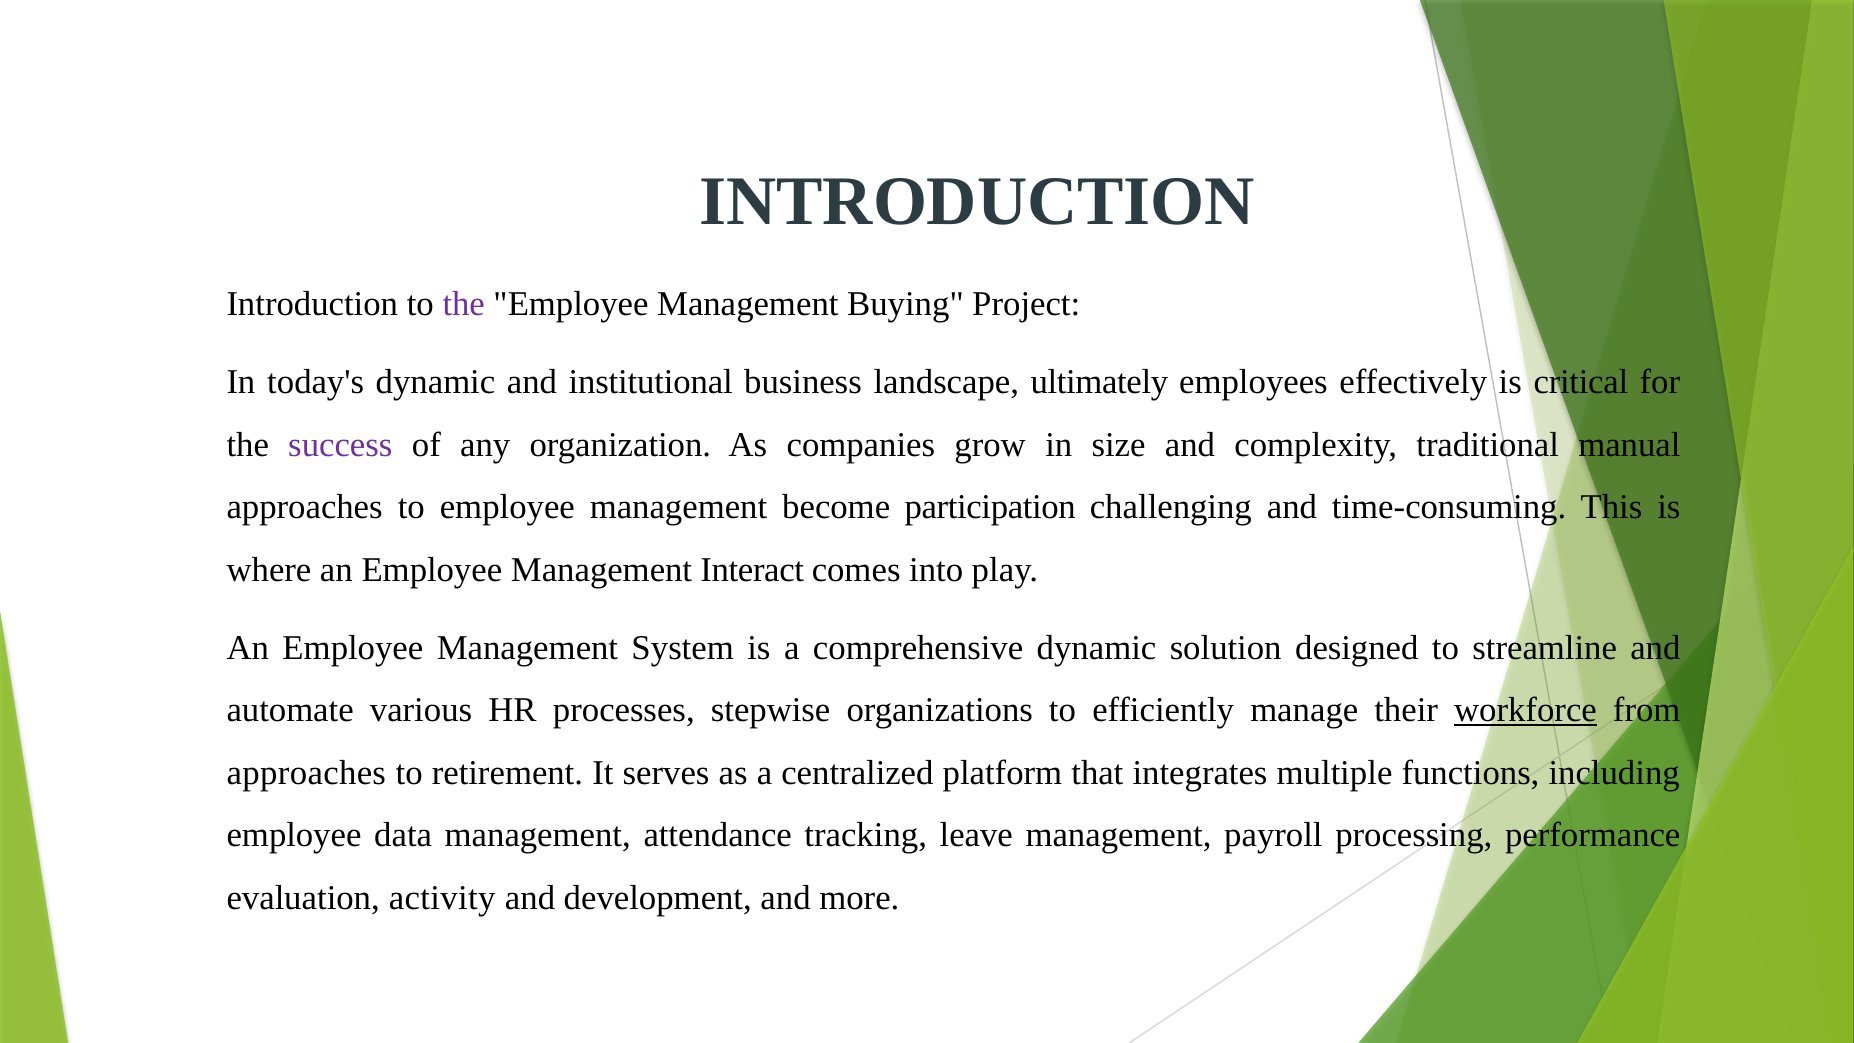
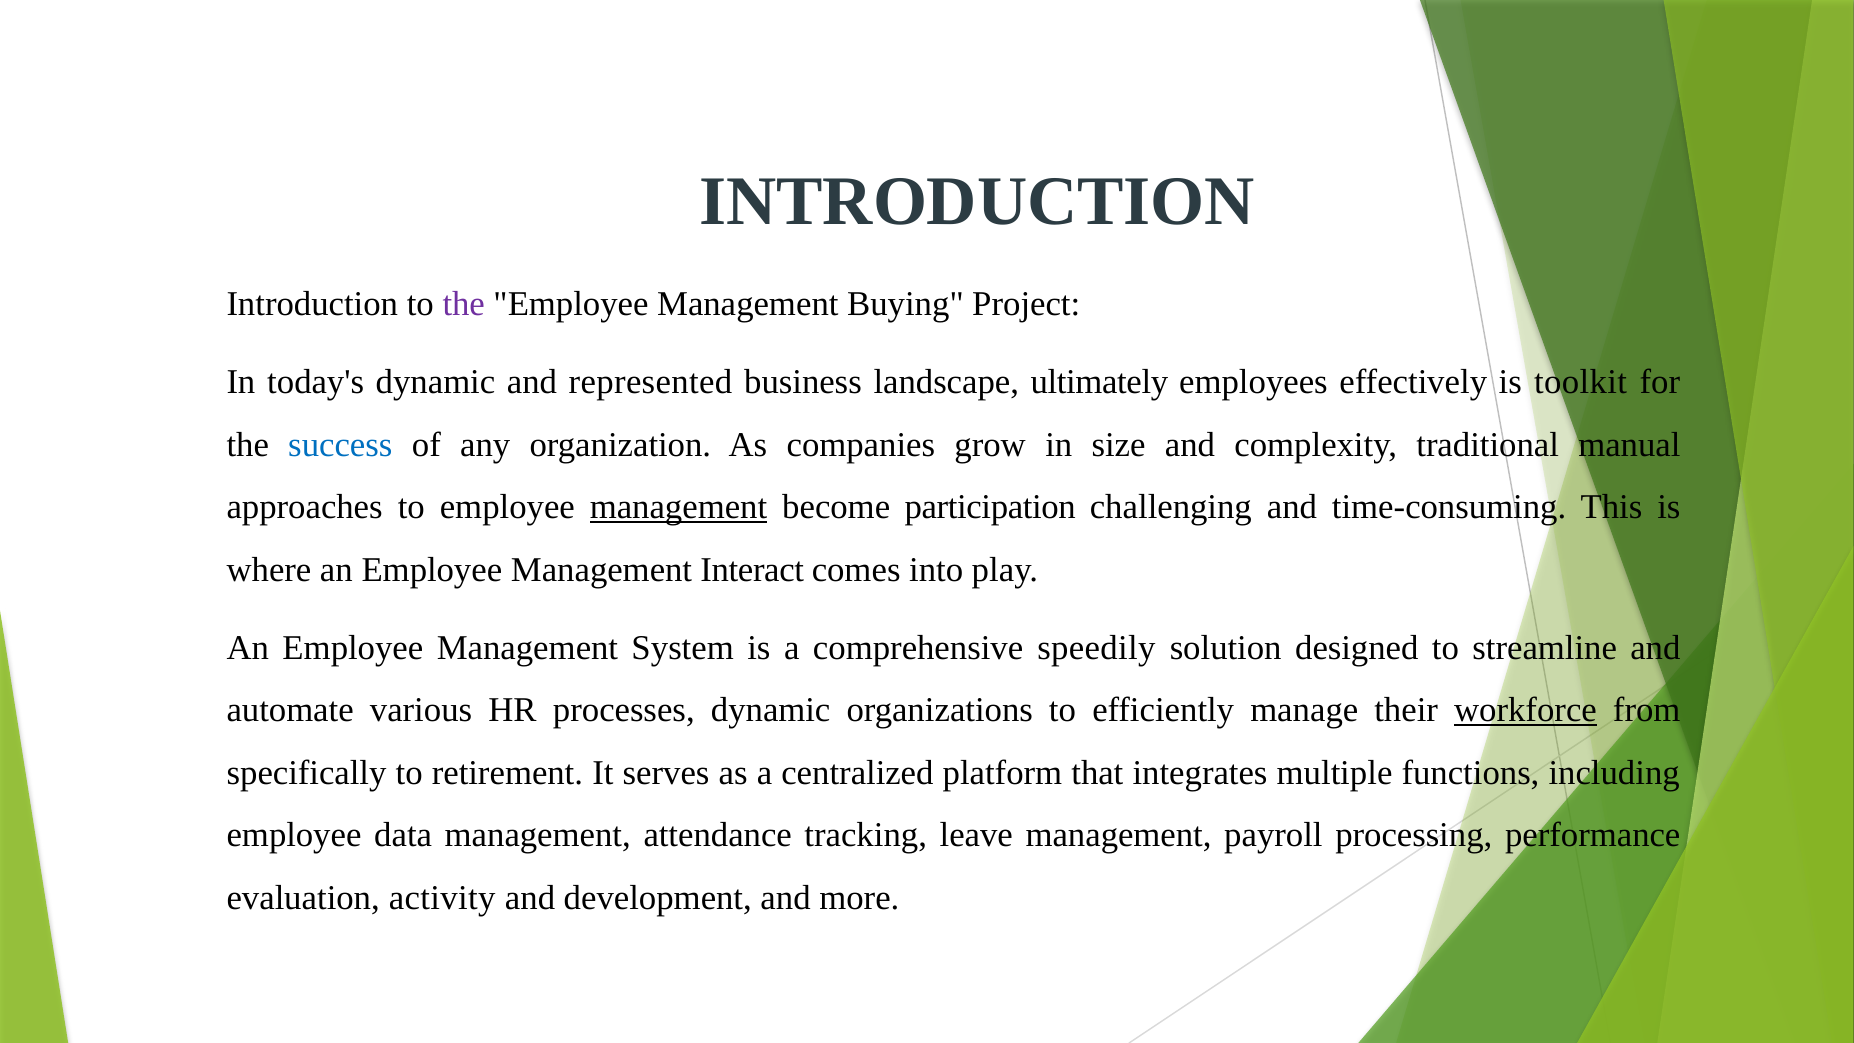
institutional: institutional -> represented
critical: critical -> toolkit
success colour: purple -> blue
management at (678, 507) underline: none -> present
comprehensive dynamic: dynamic -> speedily
processes stepwise: stepwise -> dynamic
approaches at (306, 773): approaches -> specifically
